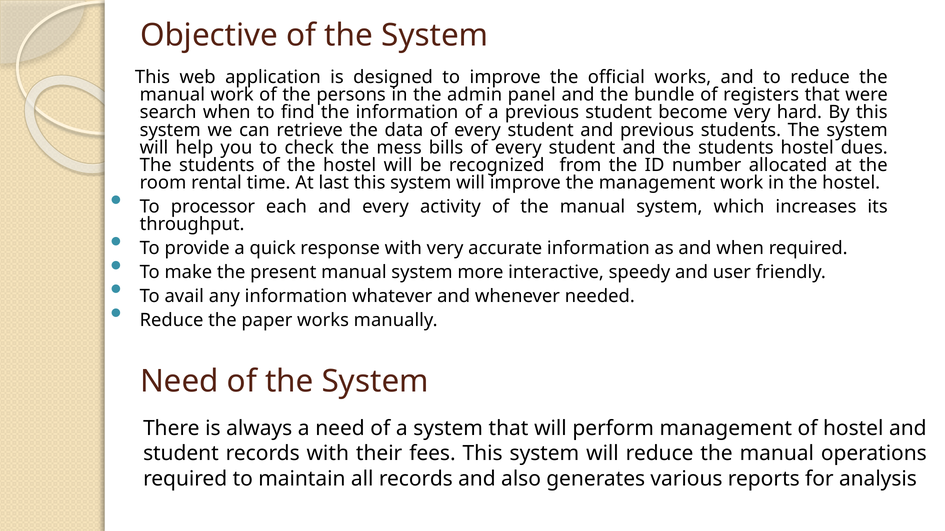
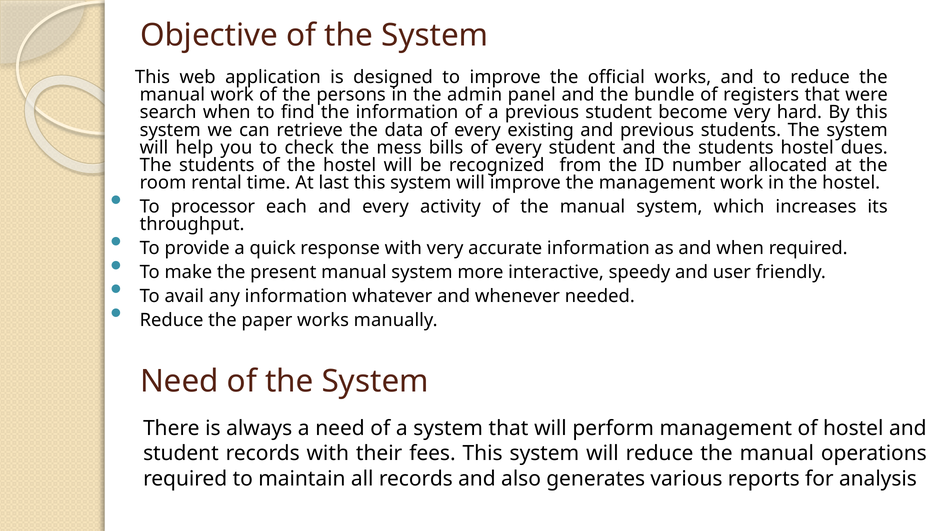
data of every student: student -> existing
